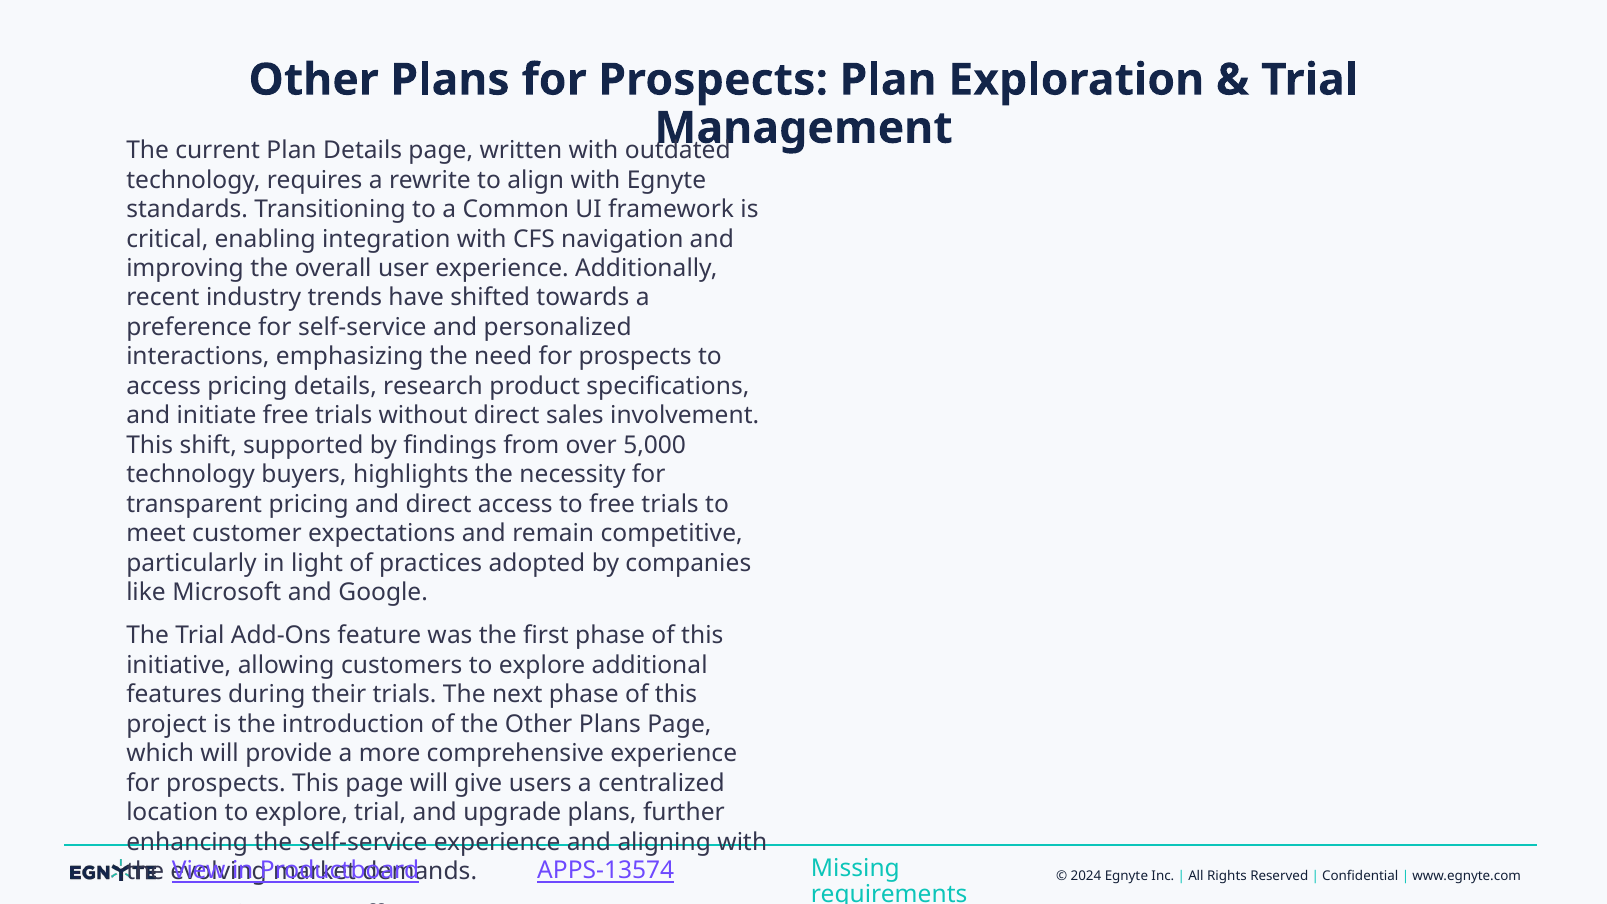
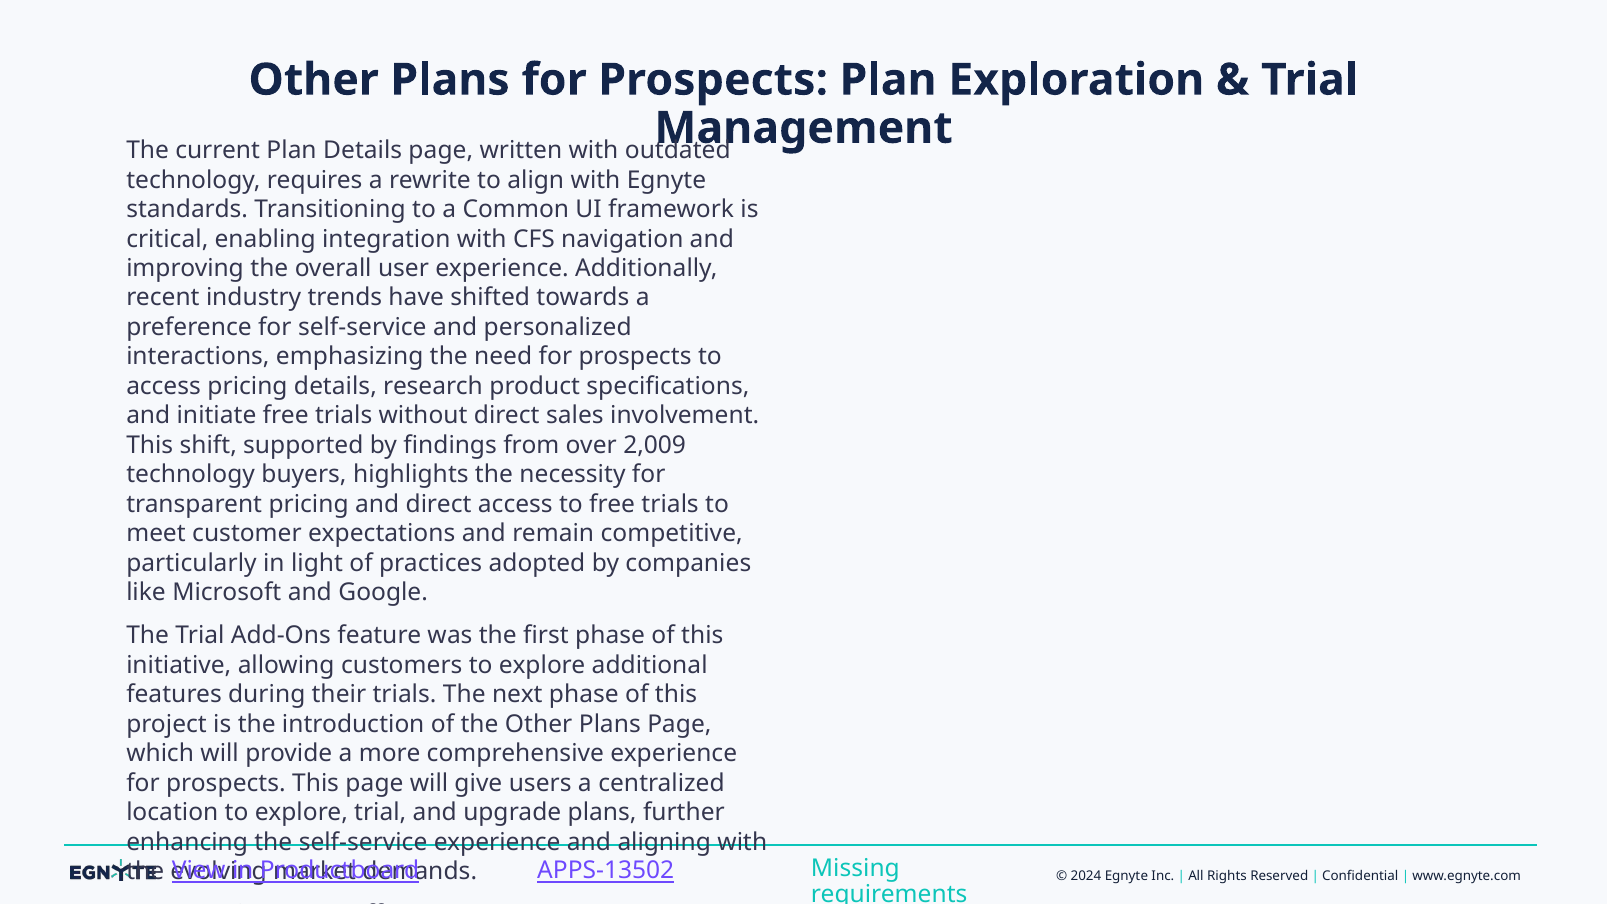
5,000: 5,000 -> 2,009
APPS-13574: APPS-13574 -> APPS-13502
